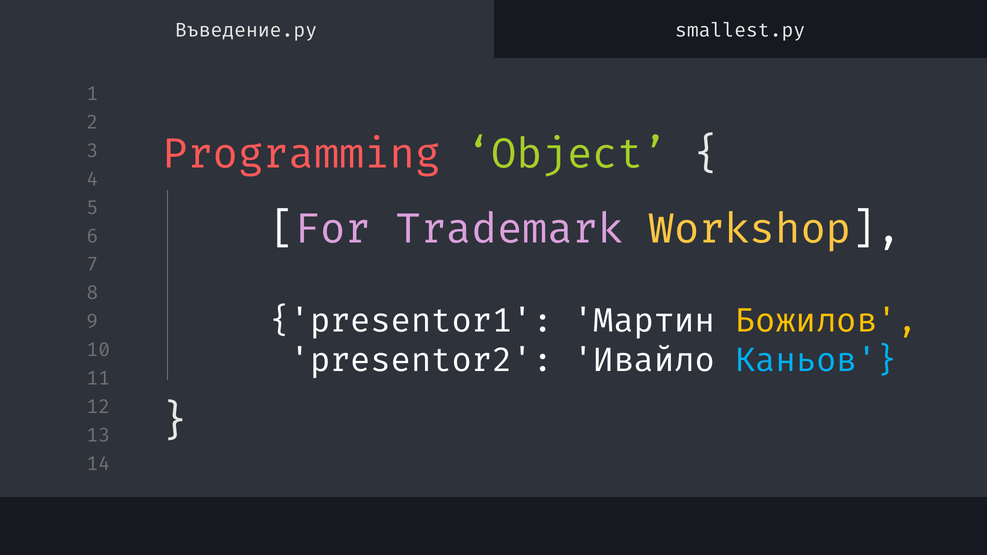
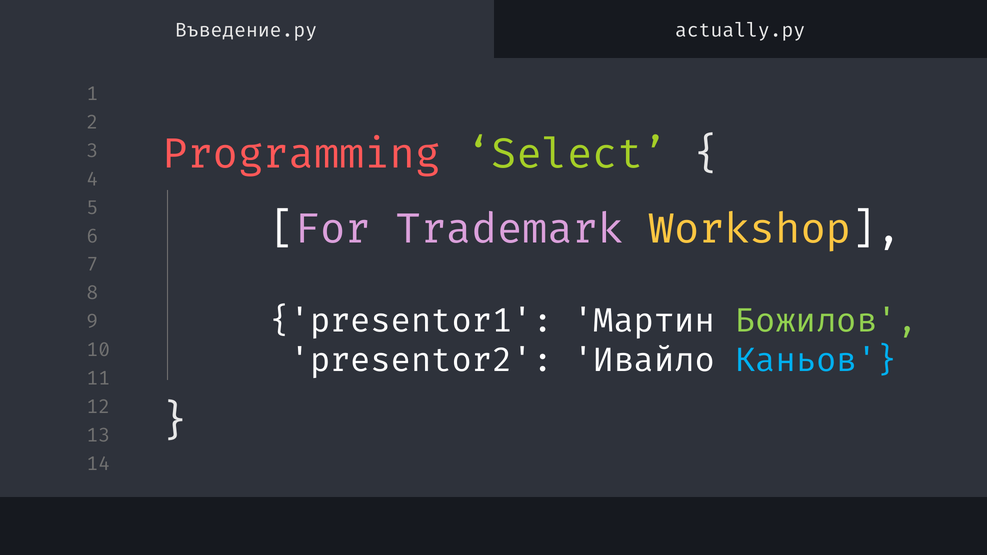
smallest.py: smallest.py -> actually.py
Object: Object -> Select
Божилов colour: yellow -> light green
